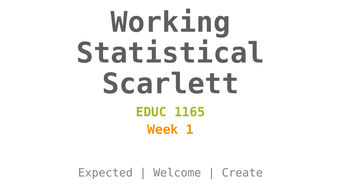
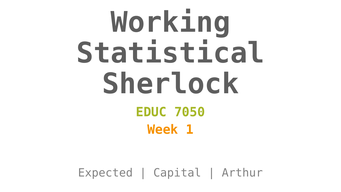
Scarlett: Scarlett -> Sherlock
1165: 1165 -> 7050
Welcome: Welcome -> Capital
Create: Create -> Arthur
